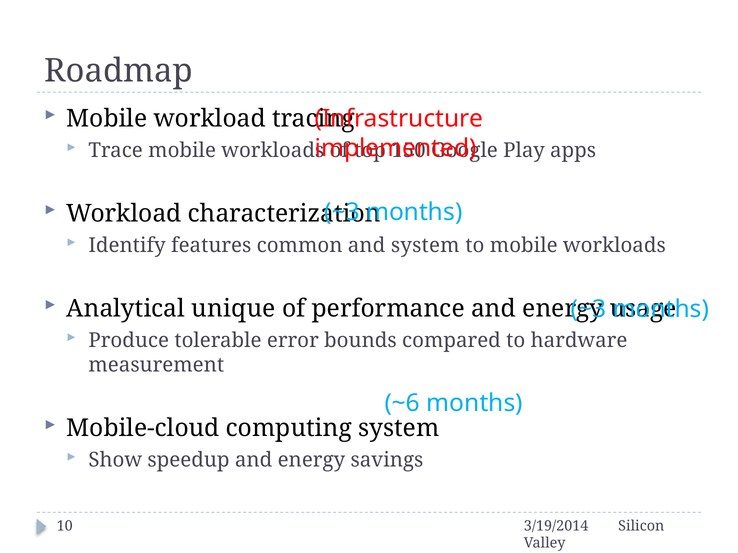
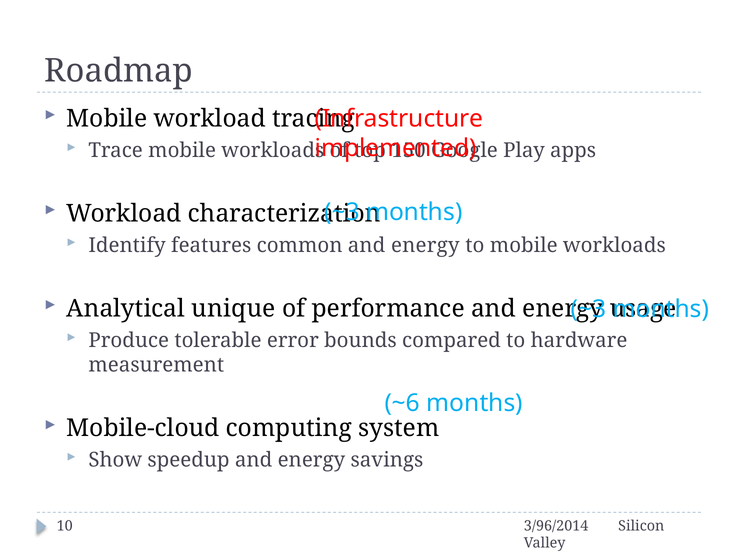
common and system: system -> energy
3/19/2014: 3/19/2014 -> 3/96/2014
